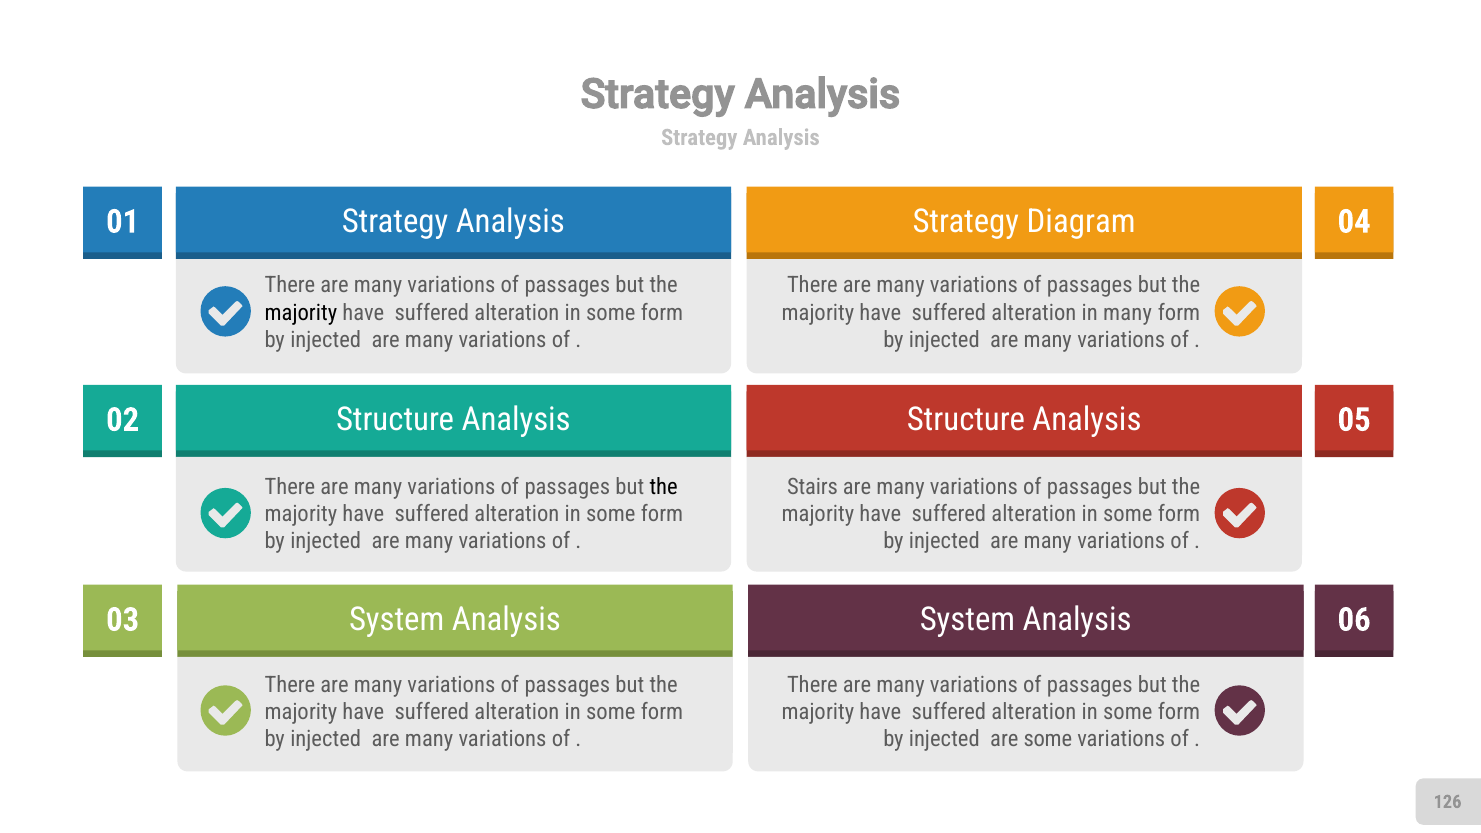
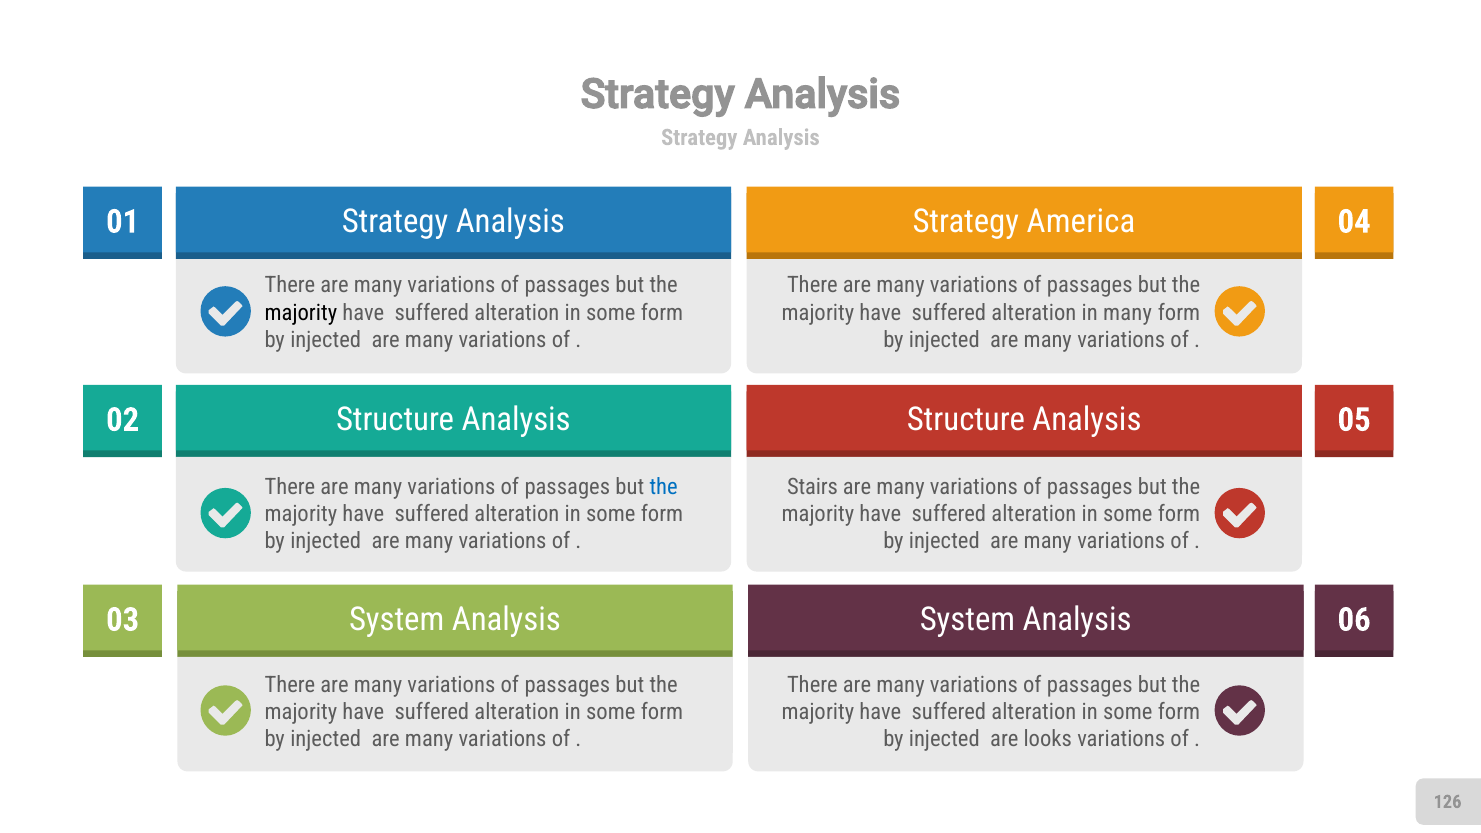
Diagram: Diagram -> America
the at (664, 487) colour: black -> blue
are some: some -> looks
